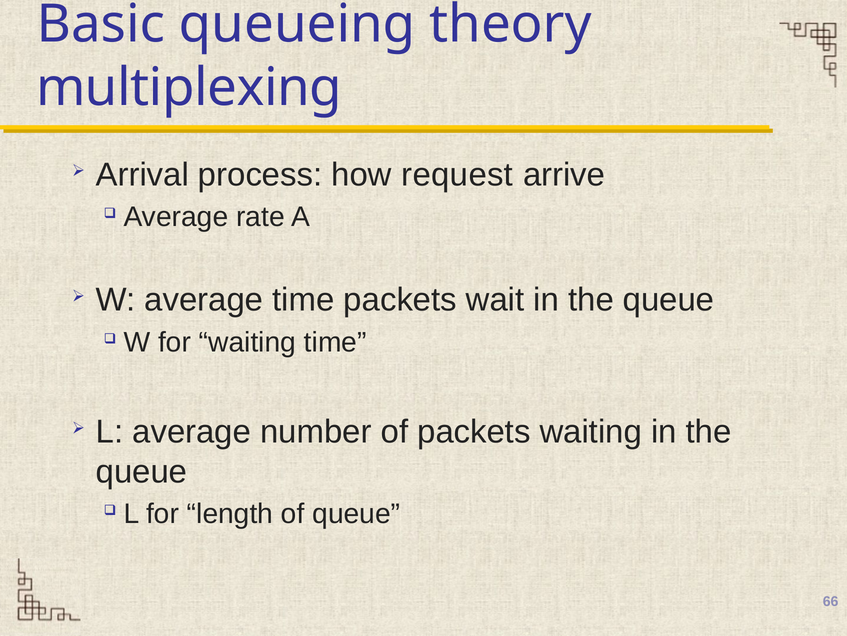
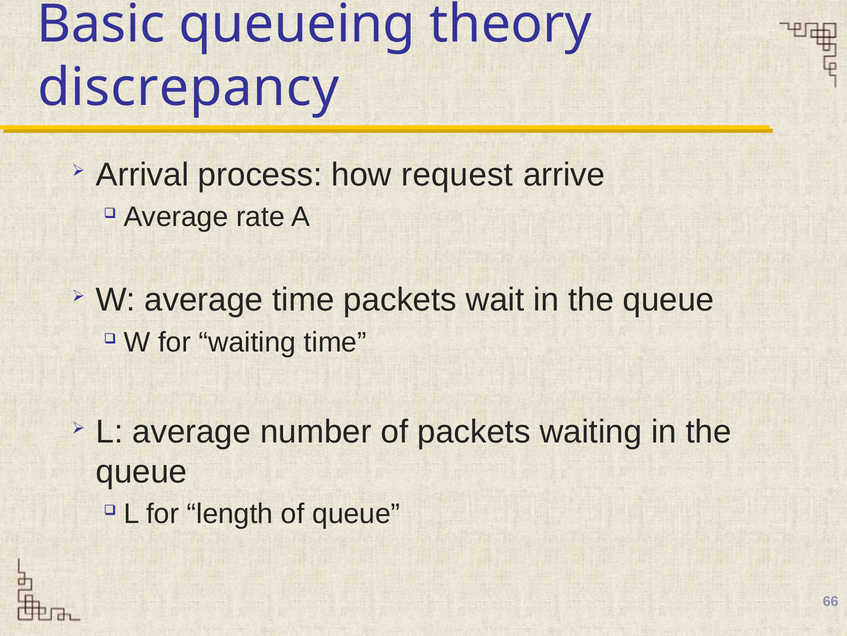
multiplexing: multiplexing -> discrepancy
